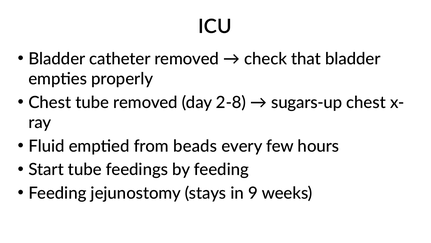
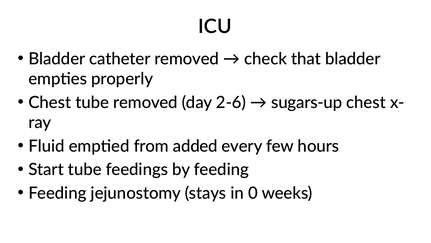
2-8: 2-8 -> 2-6
beads: beads -> added
9: 9 -> 0
